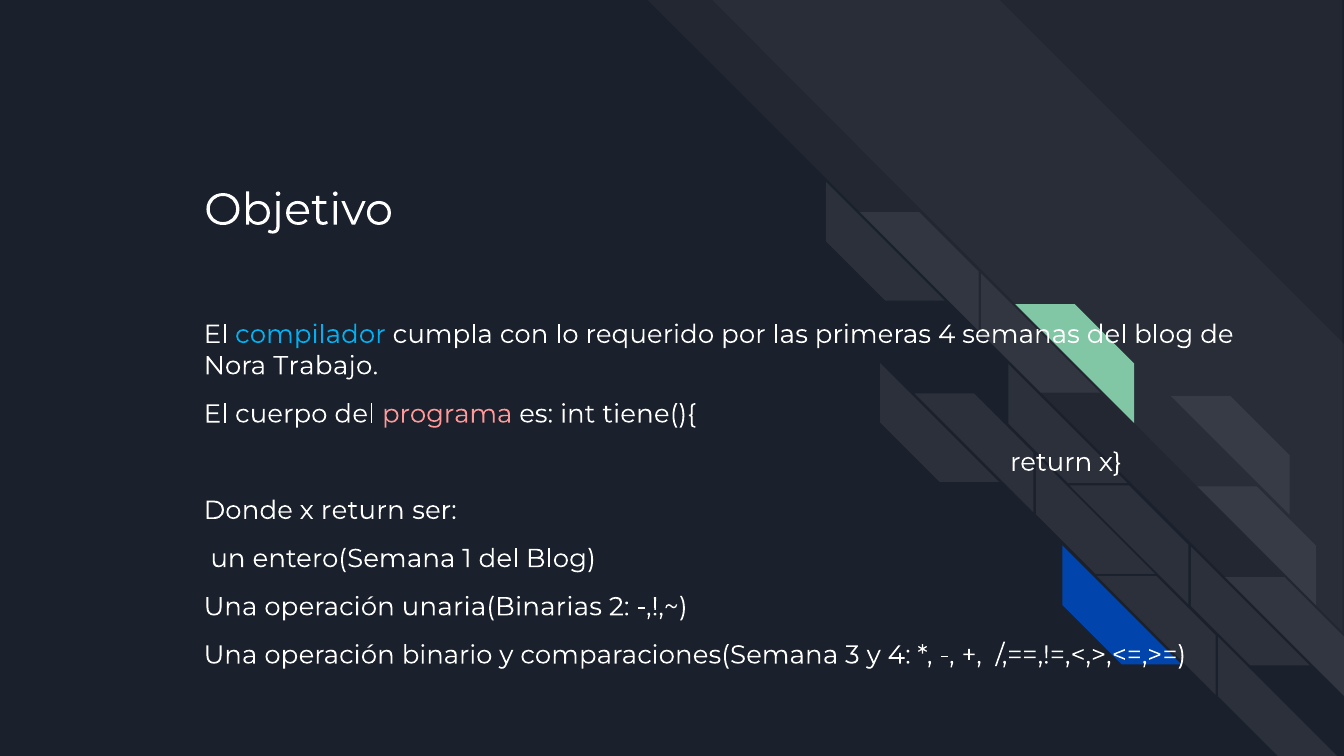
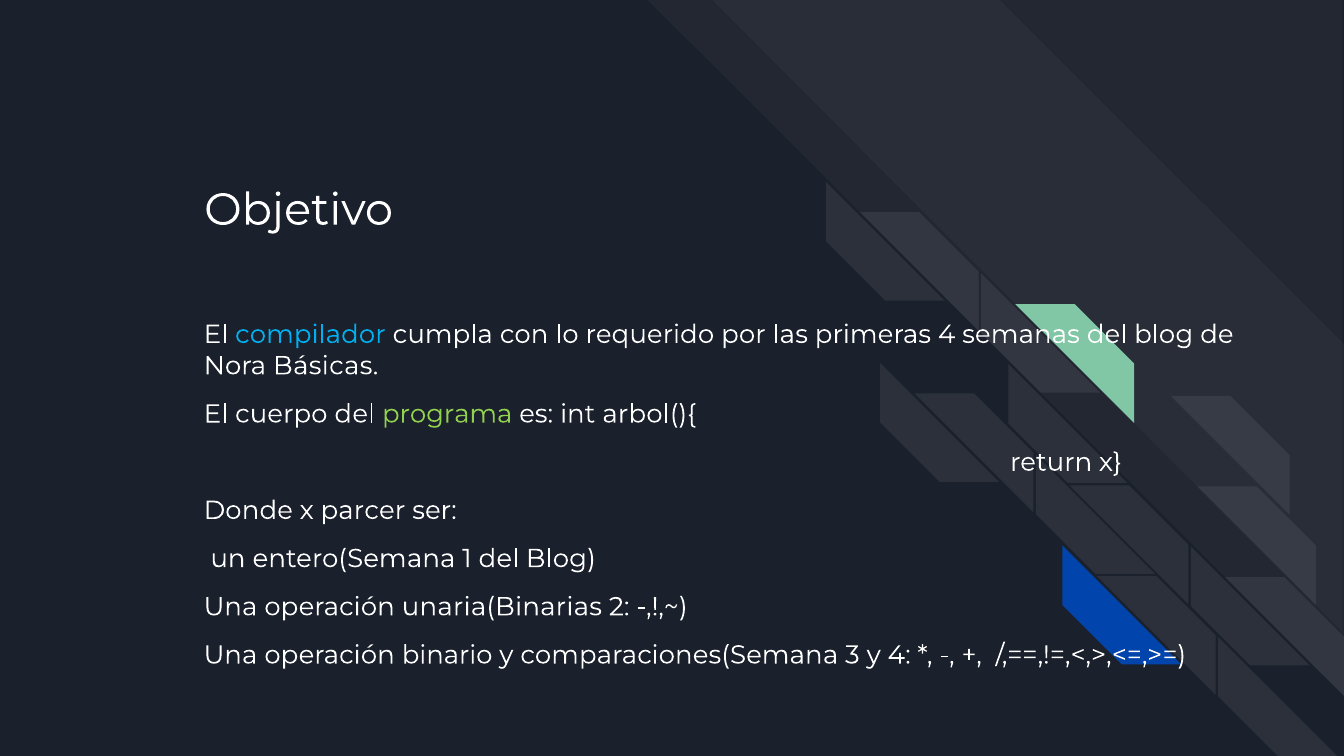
Trabajo: Trabajo -> Básicas
programa colour: pink -> light green
tiene(){: tiene(){ -> arbol(){
x return: return -> parcer
